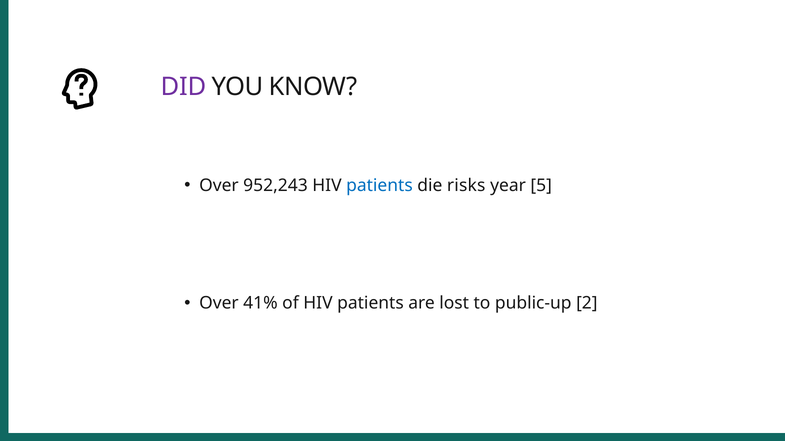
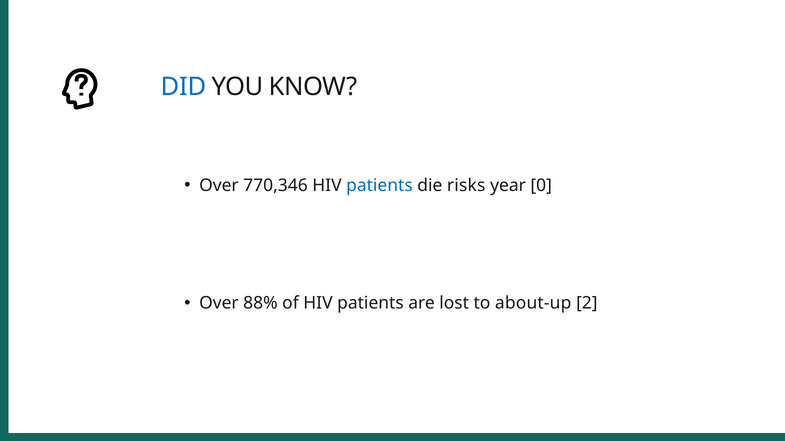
DID colour: purple -> blue
952,243: 952,243 -> 770,346
5: 5 -> 0
41%: 41% -> 88%
public-up: public-up -> about-up
